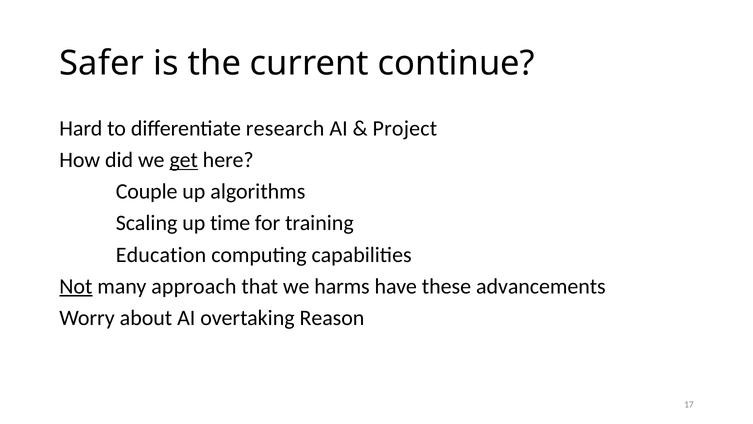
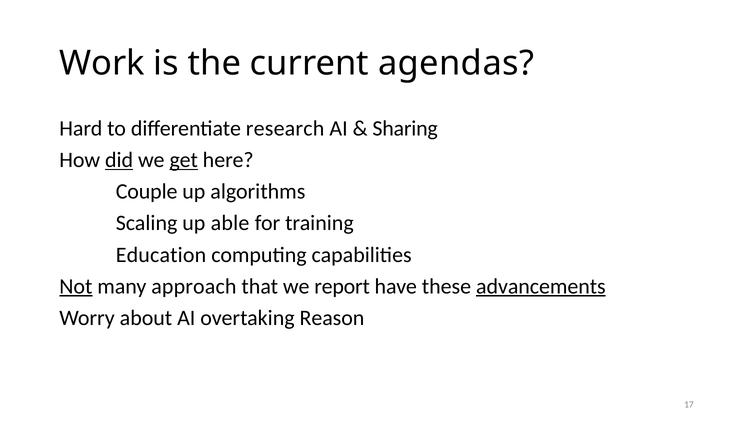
Safer: Safer -> Work
continue: continue -> agendas
Project: Project -> Sharing
did underline: none -> present
time: time -> able
harms: harms -> report
advancements underline: none -> present
